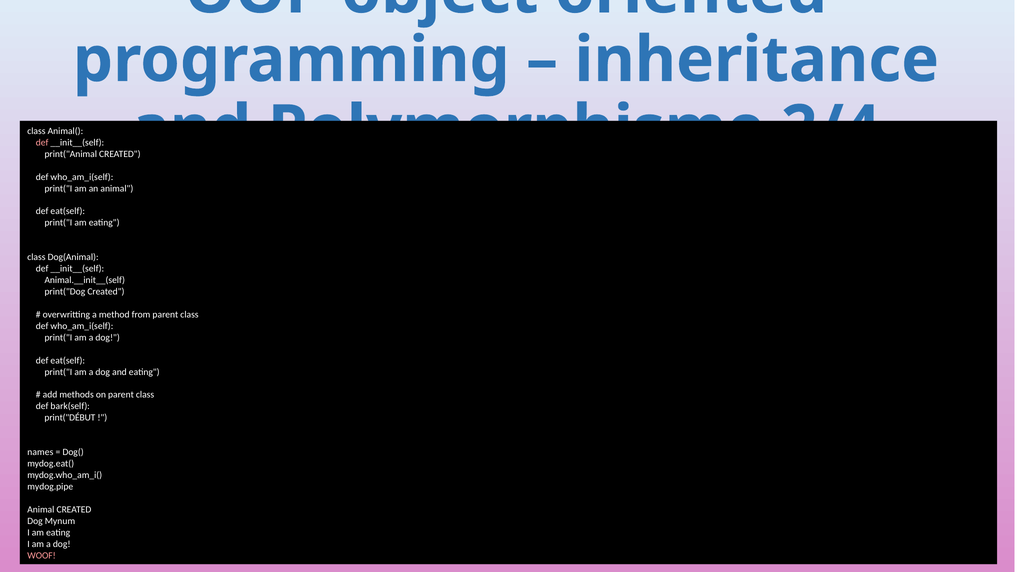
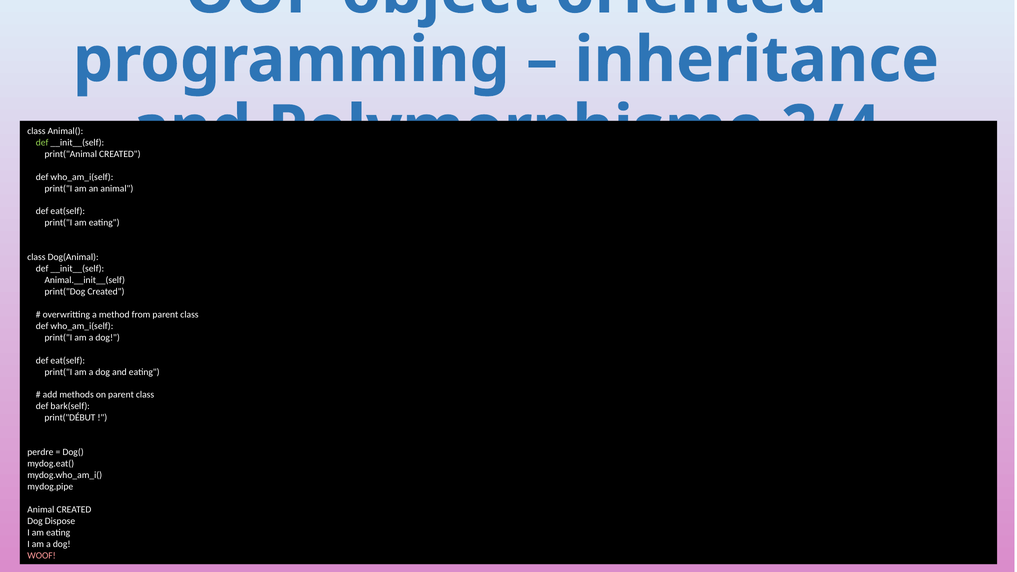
def at (42, 142) colour: pink -> light green
names: names -> perdre
Mynum: Mynum -> Dispose
